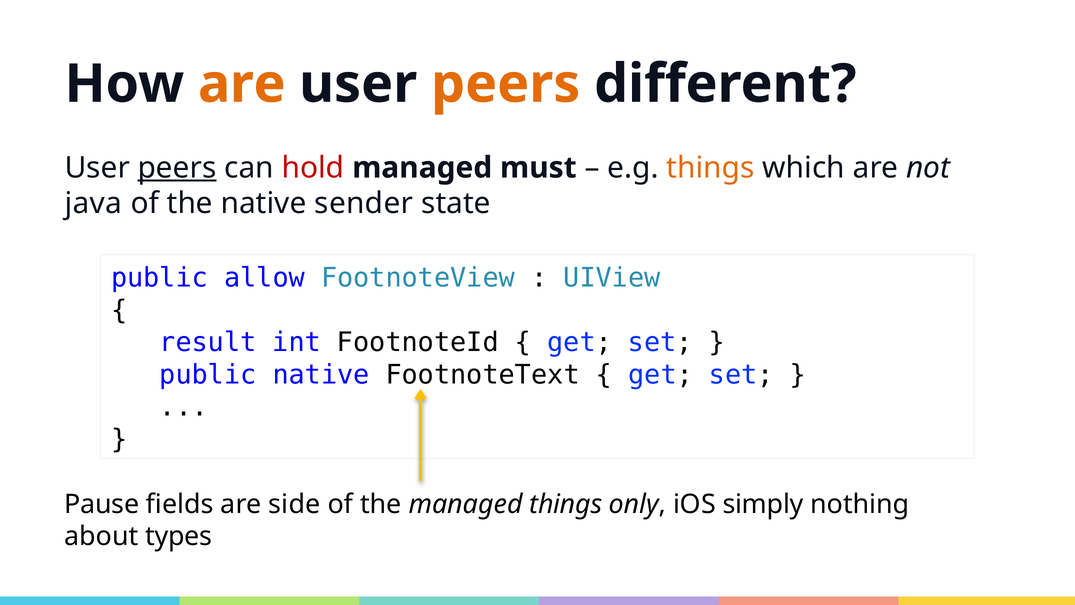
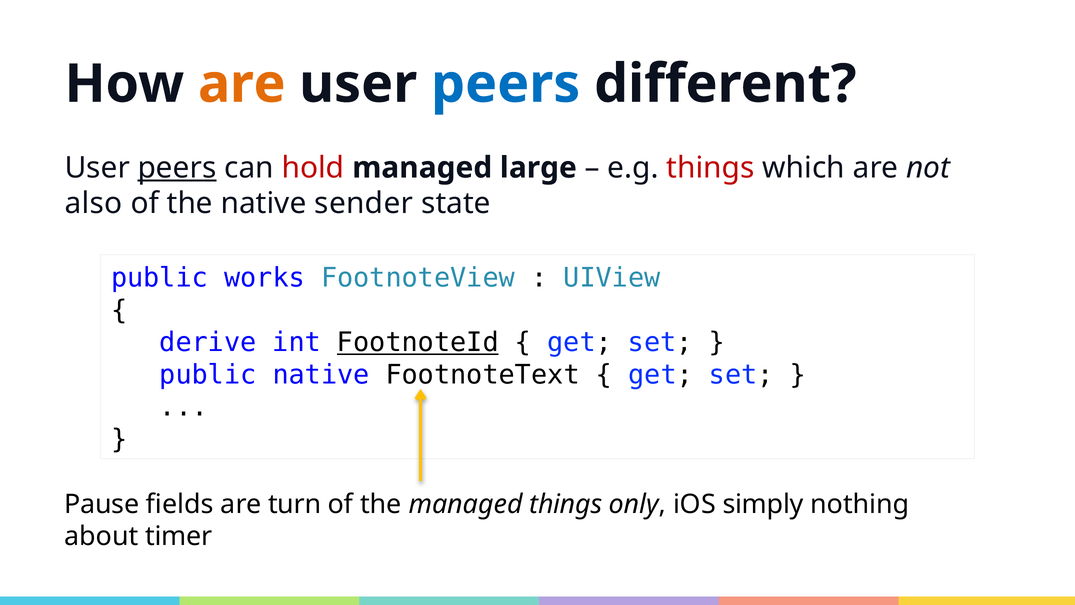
peers at (506, 84) colour: orange -> blue
must: must -> large
things at (711, 168) colour: orange -> red
java: java -> also
allow: allow -> works
result: result -> derive
FootnoteId underline: none -> present
side: side -> turn
types: types -> timer
